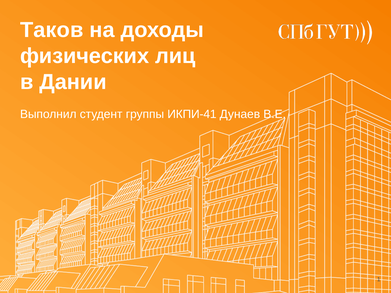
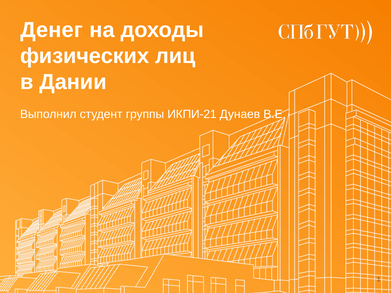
Таков: Таков -> Денег
ИКПИ-41: ИКПИ-41 -> ИКПИ-21
